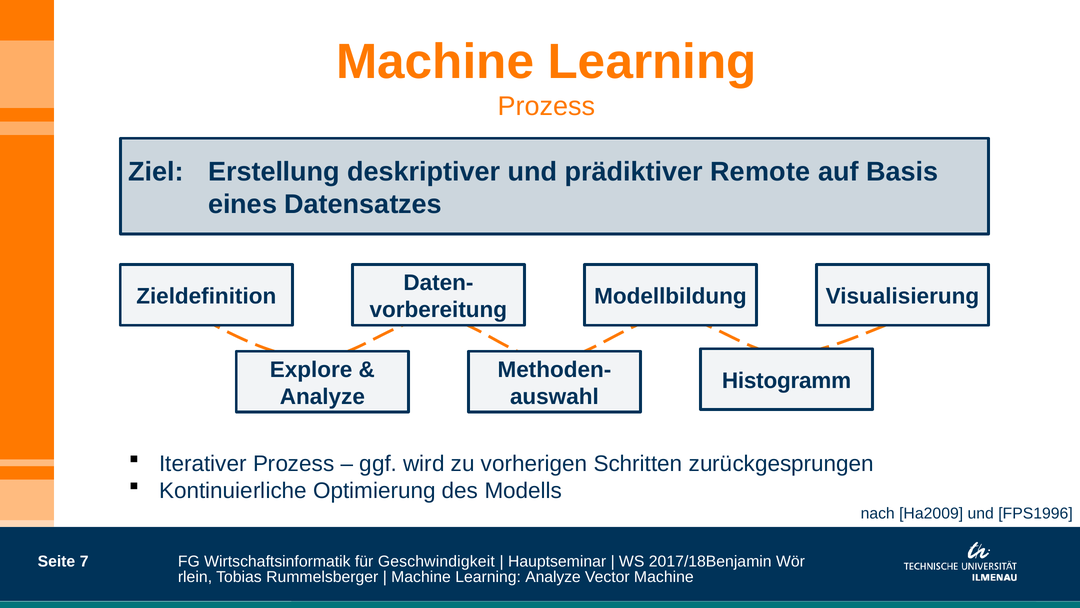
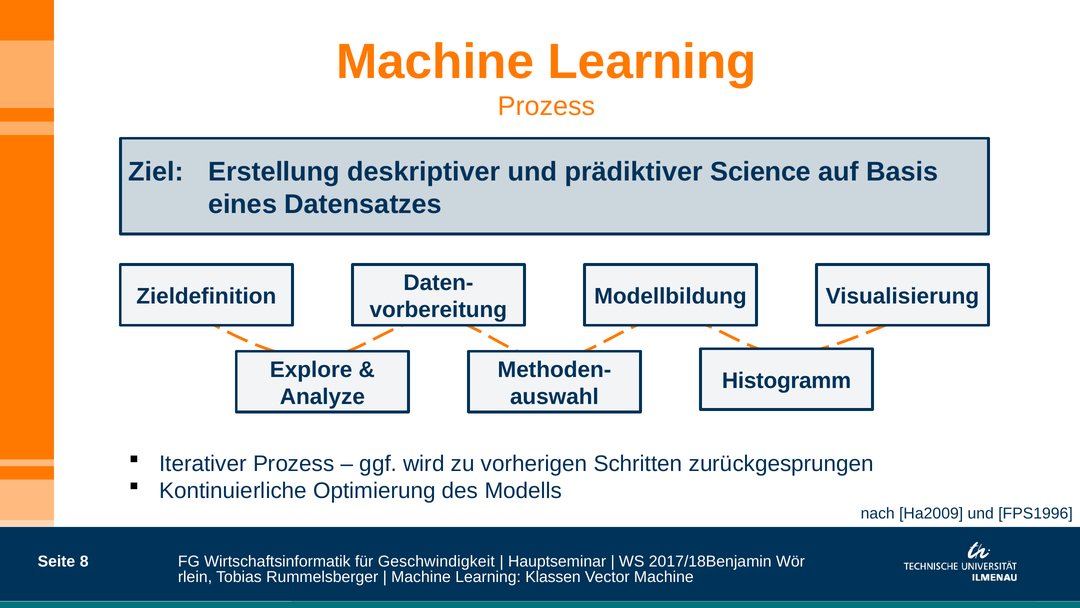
Remote: Remote -> Science
7: 7 -> 8
Learning Analyze: Analyze -> Klassen
